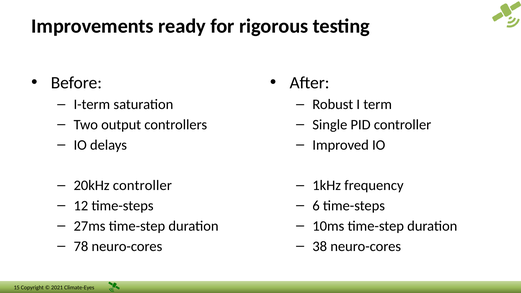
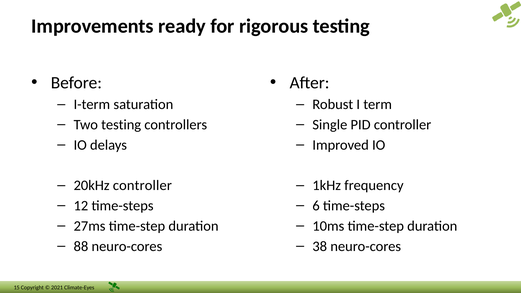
Two output: output -> testing
78: 78 -> 88
